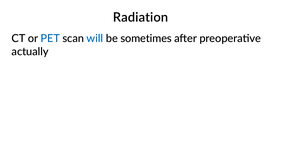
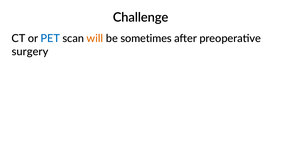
Radiation: Radiation -> Challenge
will colour: blue -> orange
actually: actually -> surgery
